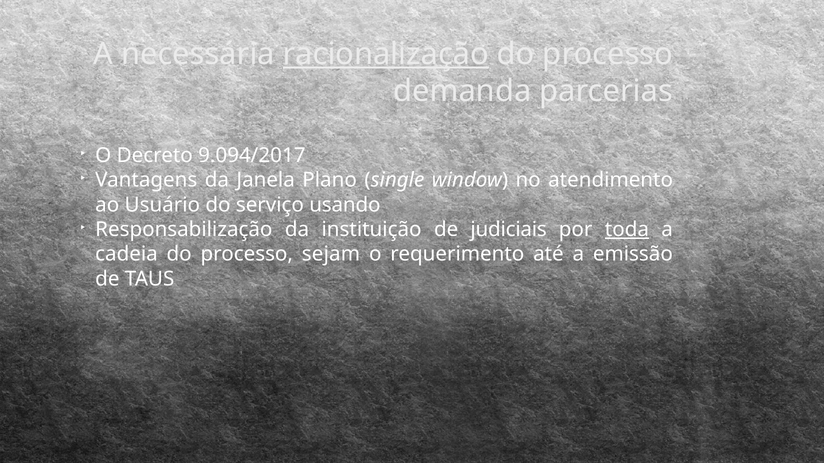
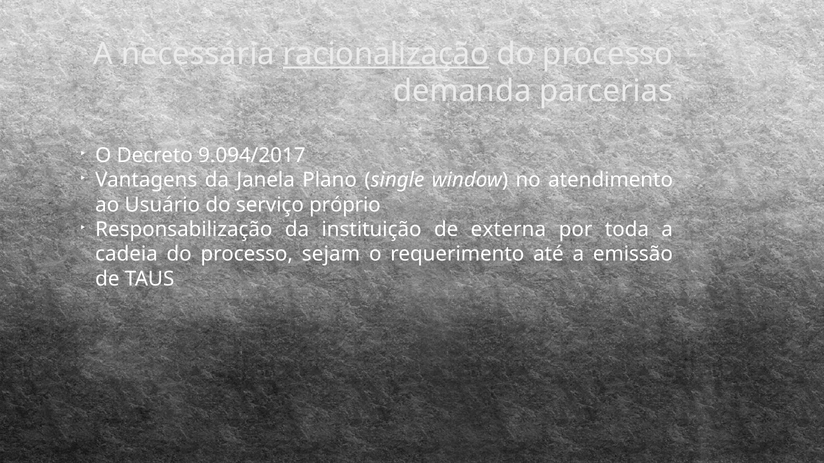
usando: usando -> próprio
judiciais: judiciais -> externa
toda underline: present -> none
